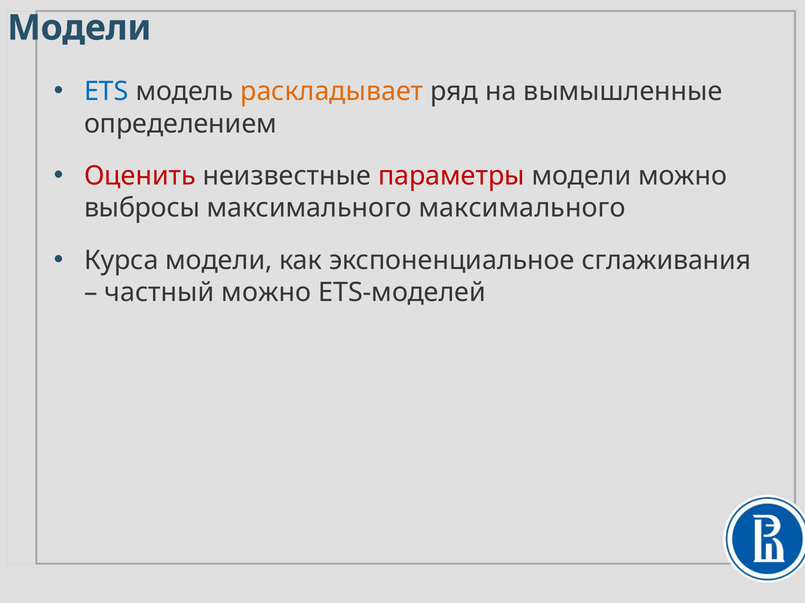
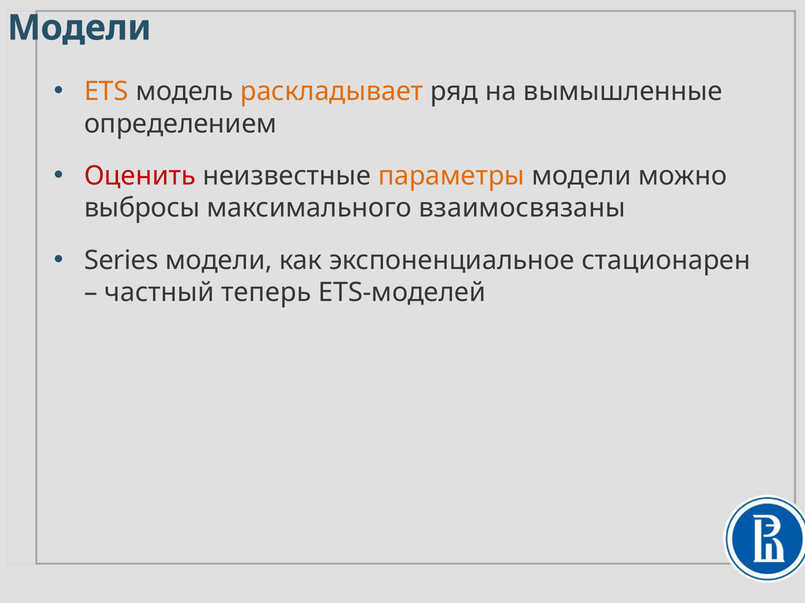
ETS colour: blue -> orange
параметры colour: red -> orange
максимального максимального: максимального -> взаимосвязаны
Курса: Курса -> Series
сглаживания: сглаживания -> стационарен
частный можно: можно -> теперь
